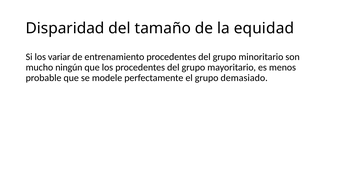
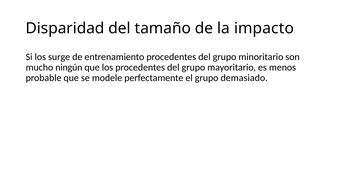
equidad: equidad -> impacto
variar: variar -> surge
